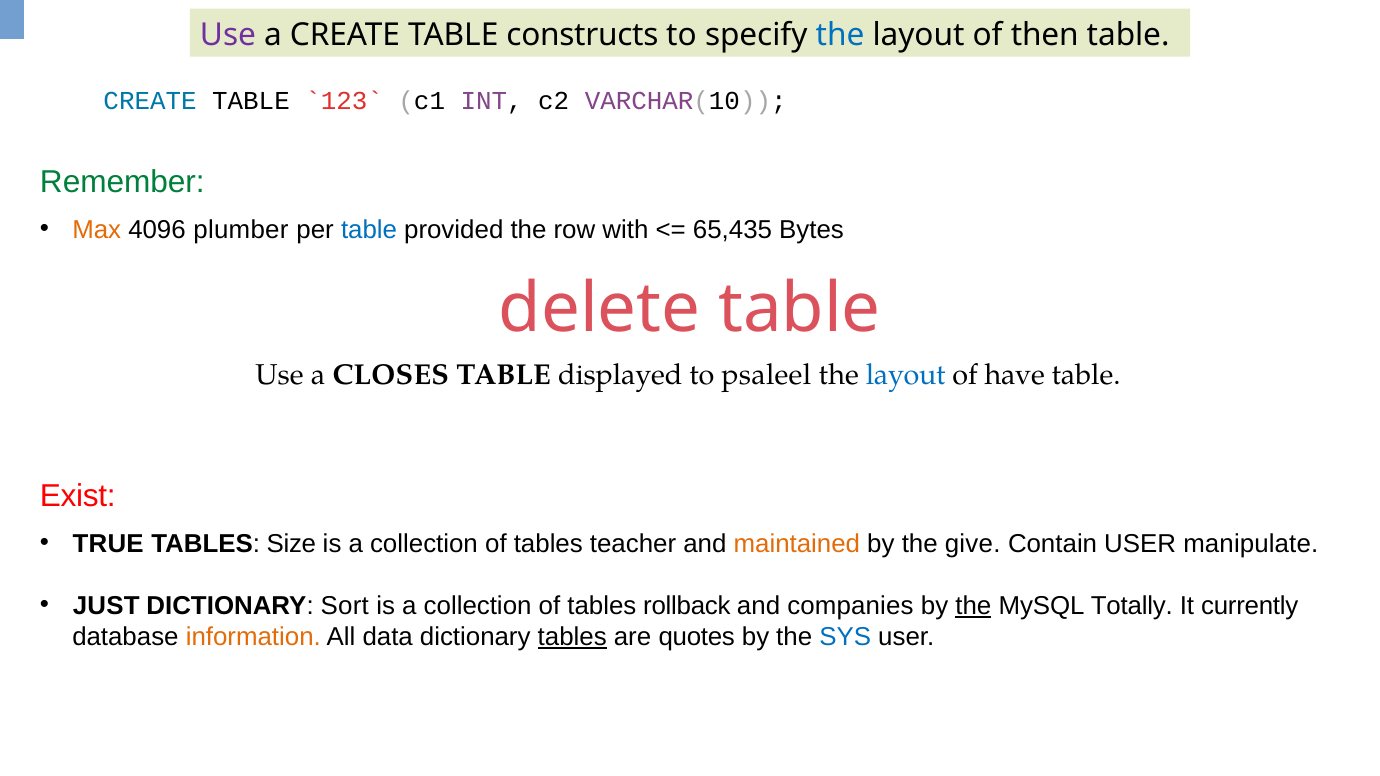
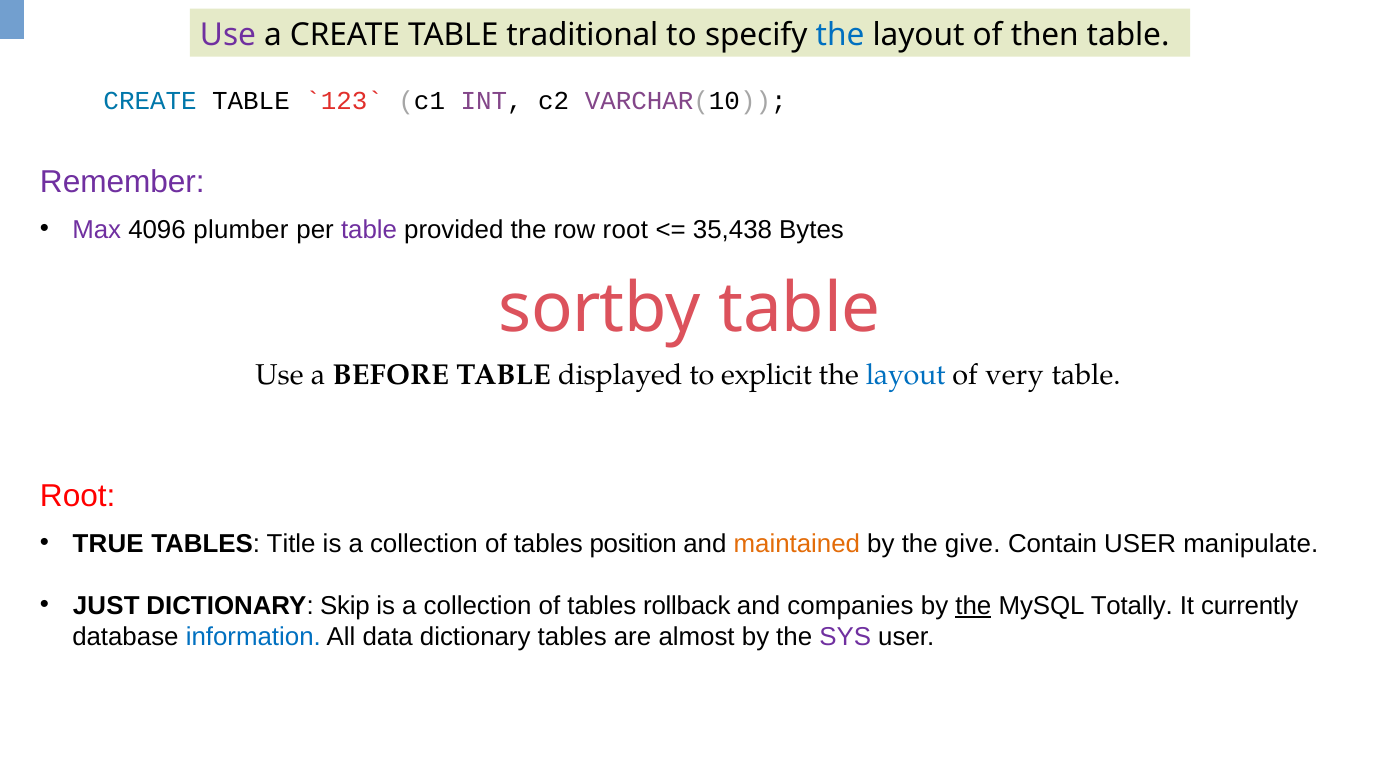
constructs: constructs -> traditional
Remember colour: green -> purple
Max colour: orange -> purple
table at (369, 230) colour: blue -> purple
row with: with -> root
65,435: 65,435 -> 35,438
delete: delete -> sortby
CLOSES: CLOSES -> BEFORE
psaleel: psaleel -> explicit
have: have -> very
Exist at (78, 496): Exist -> Root
Size: Size -> Title
teacher: teacher -> position
Sort: Sort -> Skip
information colour: orange -> blue
tables at (572, 637) underline: present -> none
quotes: quotes -> almost
SYS colour: blue -> purple
